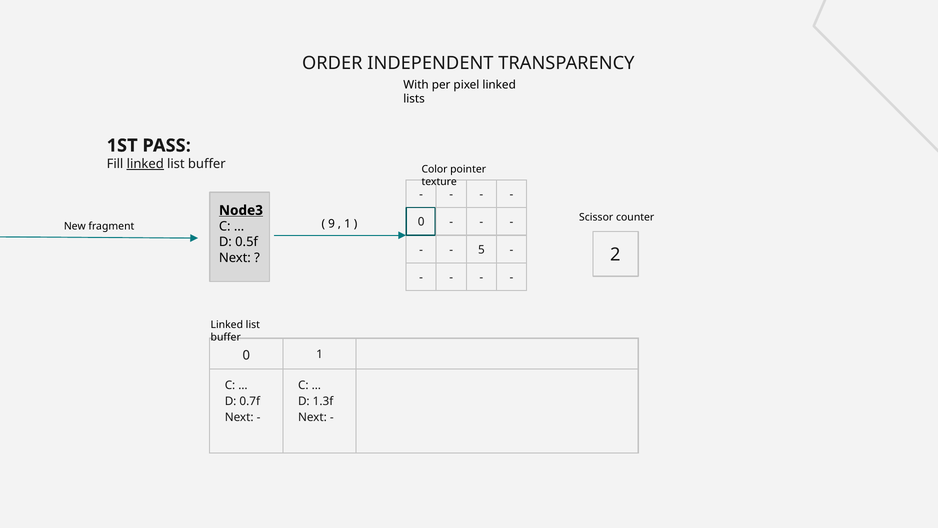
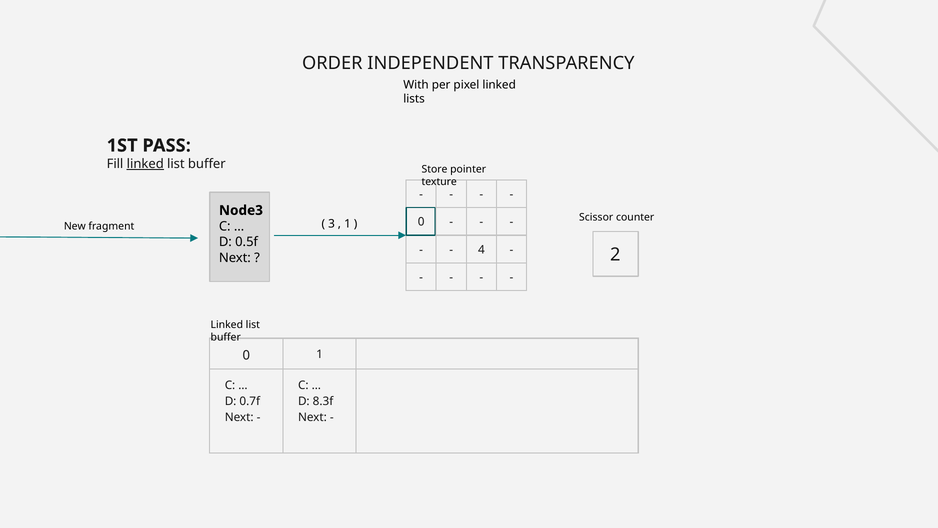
Color: Color -> Store
Node3 underline: present -> none
9: 9 -> 3
5: 5 -> 4
1.3f: 1.3f -> 8.3f
